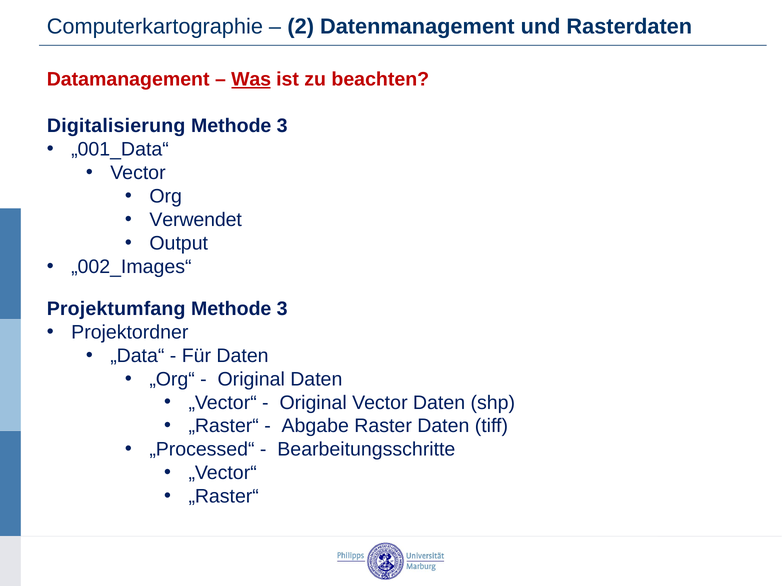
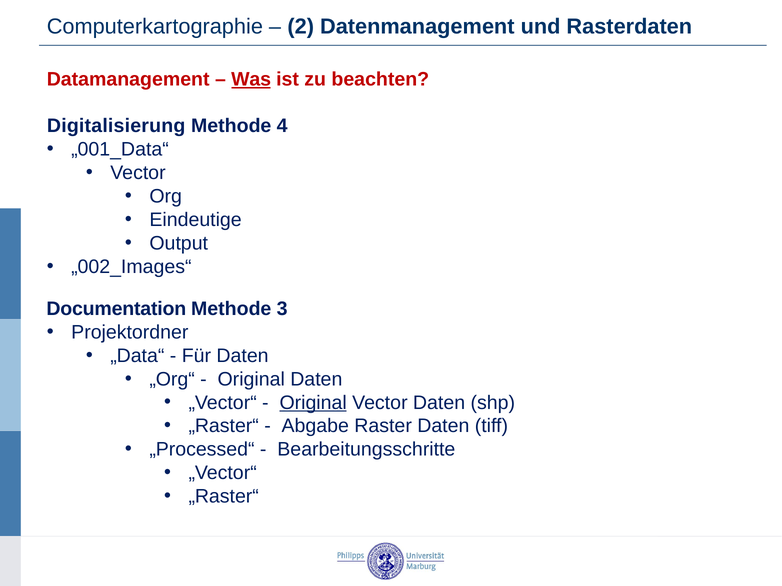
3 at (282, 126): 3 -> 4
Verwendet: Verwendet -> Eindeutige
Projektumfang: Projektumfang -> Documentation
Original at (313, 403) underline: none -> present
